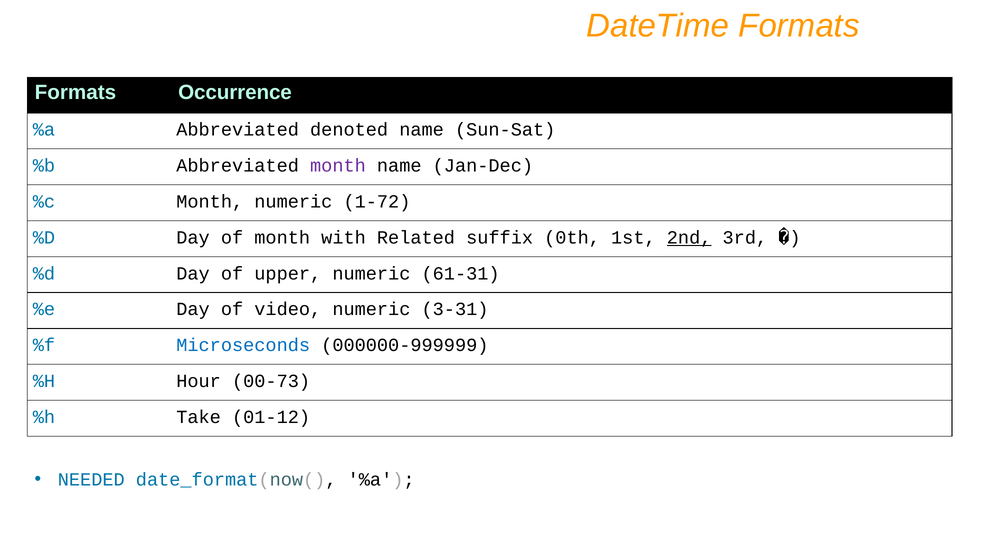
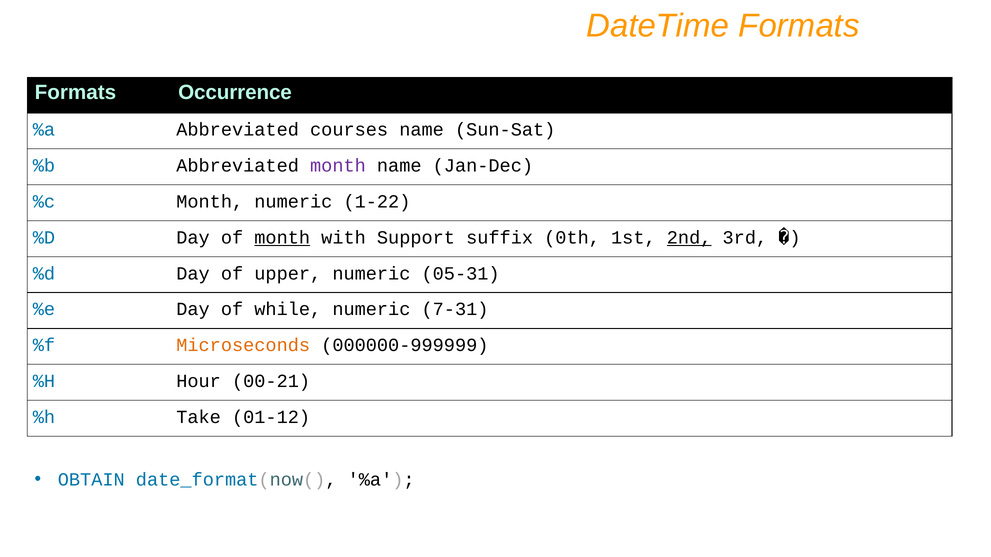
denoted: denoted -> courses
1-72: 1-72 -> 1-22
month at (282, 238) underline: none -> present
Related: Related -> Support
61-31: 61-31 -> 05-31
video: video -> while
3-31: 3-31 -> 7-31
Microseconds colour: blue -> orange
00-73: 00-73 -> 00-21
NEEDED: NEEDED -> OBTAIN
